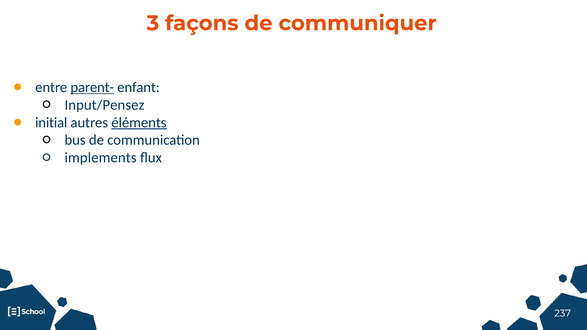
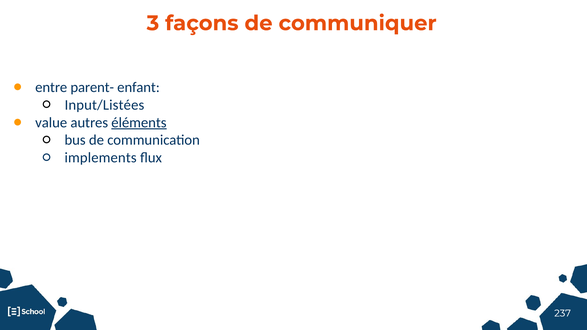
parent- underline: present -> none
Input/Pensez: Input/Pensez -> Input/Listées
initial: initial -> value
